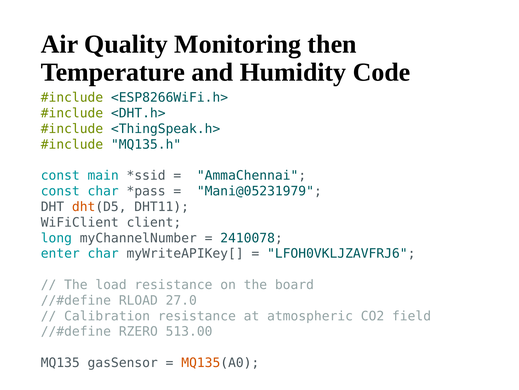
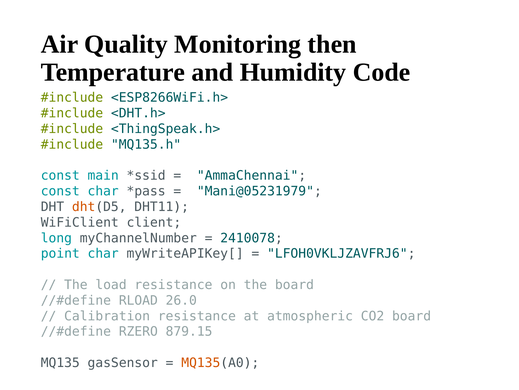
enter: enter -> point
27.0: 27.0 -> 26.0
CO2 field: field -> board
513.00: 513.00 -> 879.15
